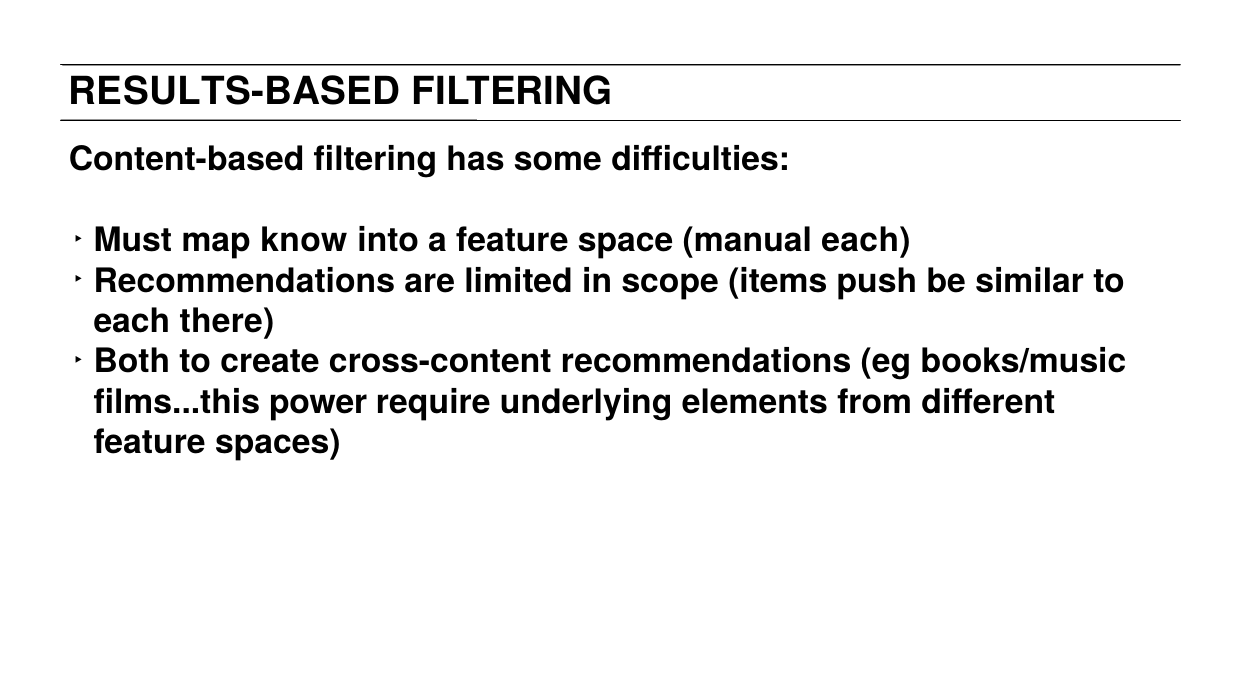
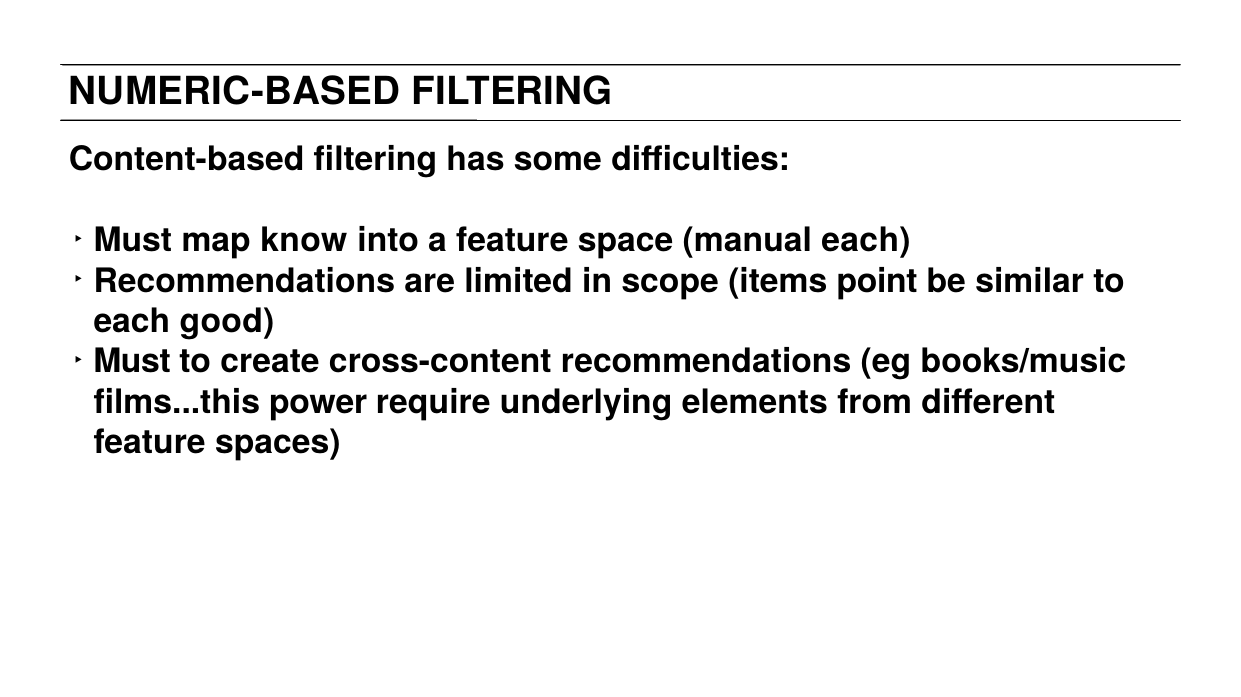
RESULTS-BASED: RESULTS-BASED -> NUMERIC-BASED
push: push -> point
there: there -> good
Both at (132, 362): Both -> Must
